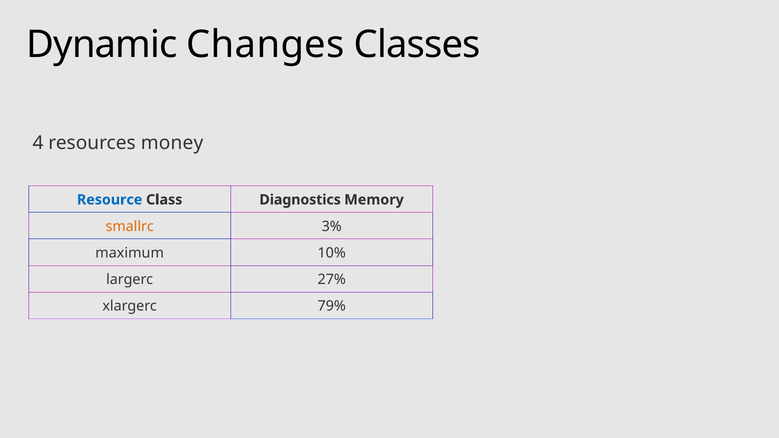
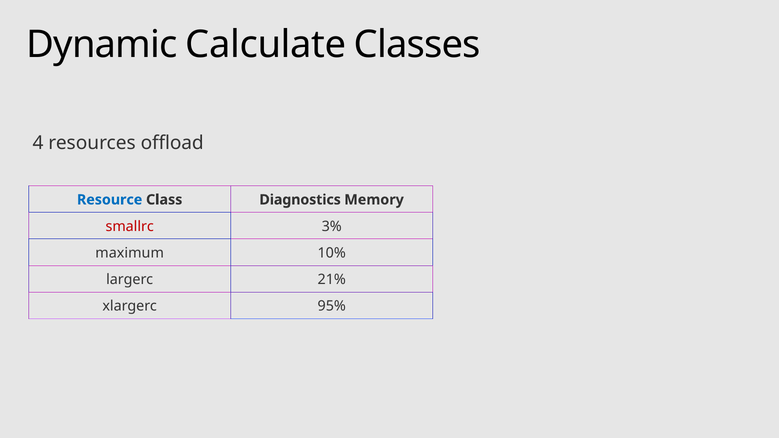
Changes: Changes -> Calculate
money: money -> offload
smallrc colour: orange -> red
27%: 27% -> 21%
79%: 79% -> 95%
